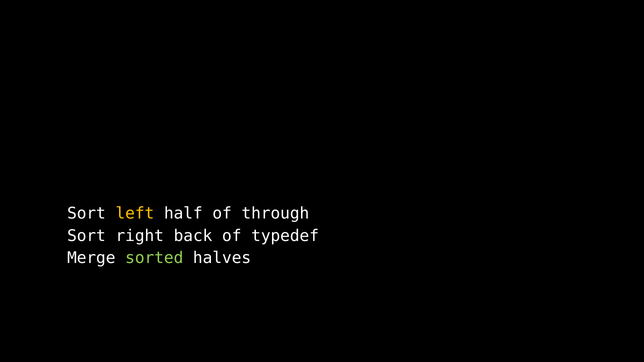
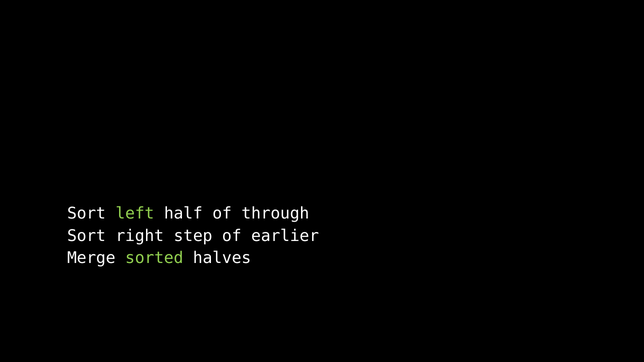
left colour: yellow -> light green
back: back -> step
typedef: typedef -> earlier
